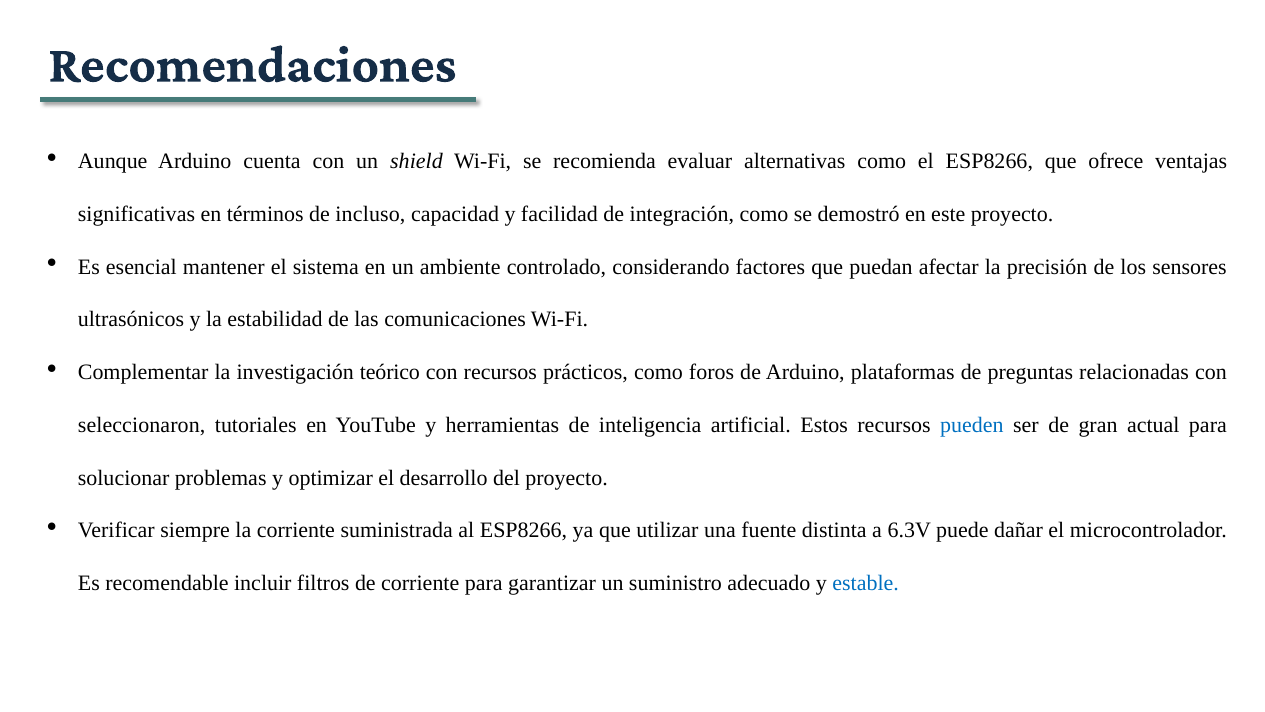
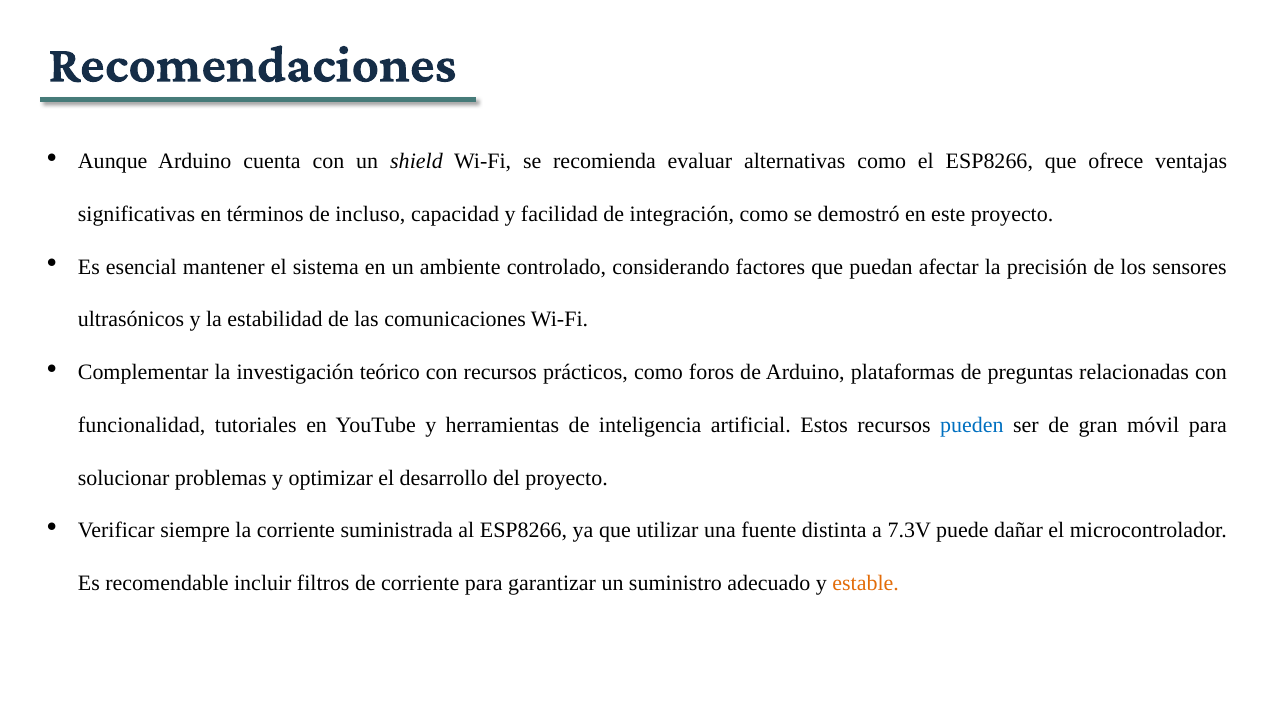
seleccionaron: seleccionaron -> funcionalidad
actual: actual -> móvil
6.3V: 6.3V -> 7.3V
estable colour: blue -> orange
